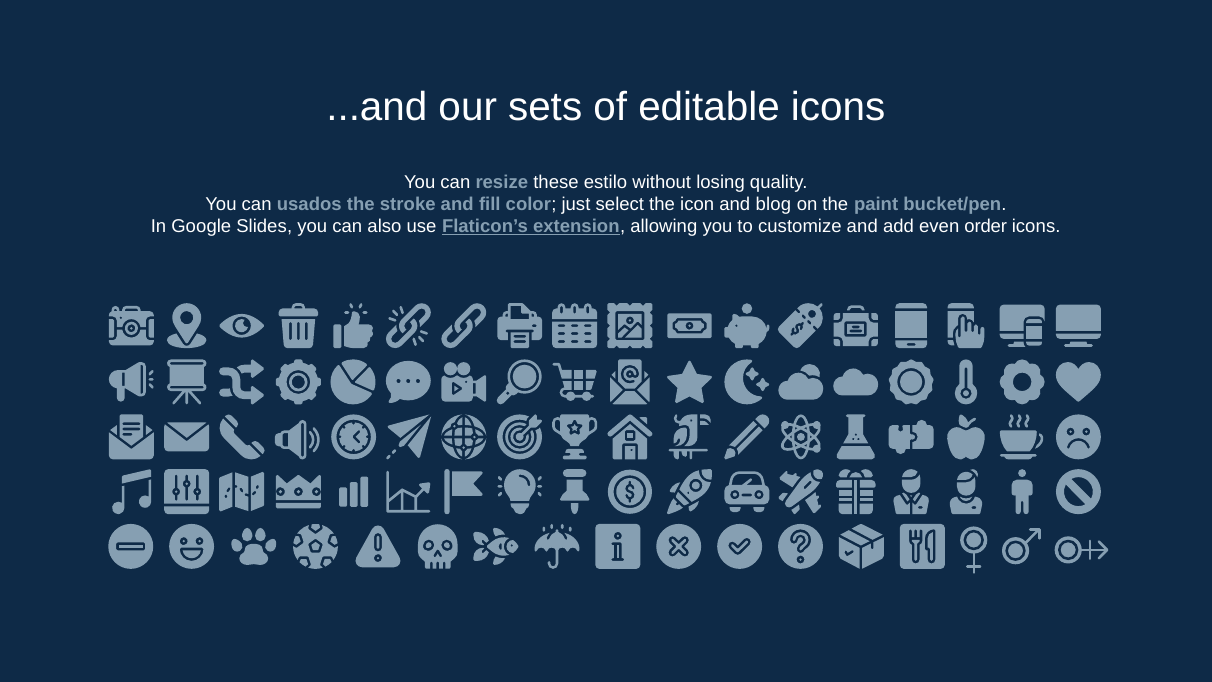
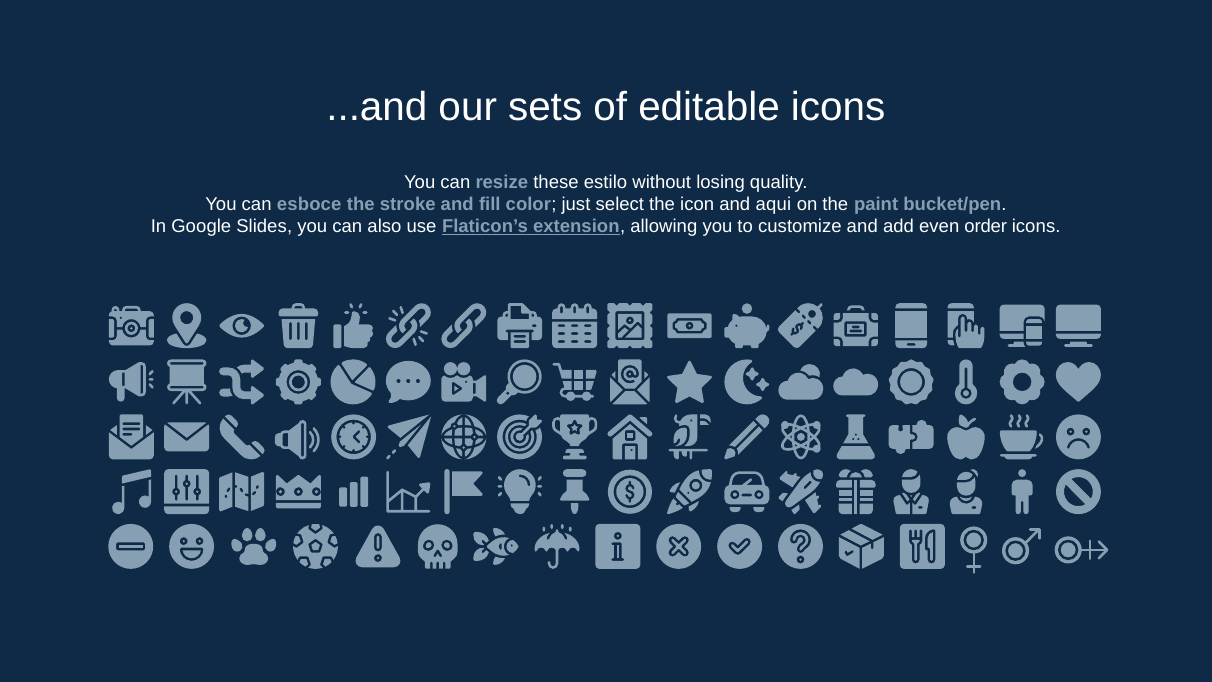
usados: usados -> esboce
blog: blog -> aqui
